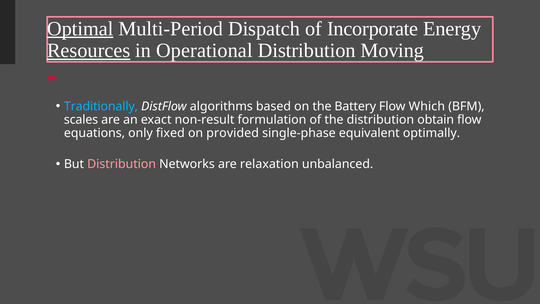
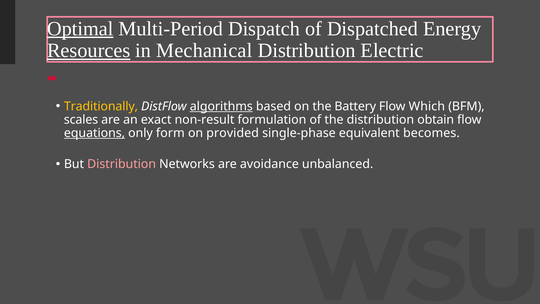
Incorporate: Incorporate -> Dispatched
Operational: Operational -> Mechanical
Moving: Moving -> Electric
Traditionally colour: light blue -> yellow
algorithms underline: none -> present
equations underline: none -> present
fixed: fixed -> form
optimally: optimally -> becomes
relaxation: relaxation -> avoidance
